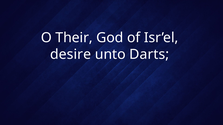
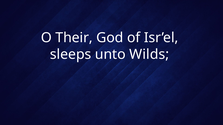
desire: desire -> sleeps
Darts: Darts -> Wilds
